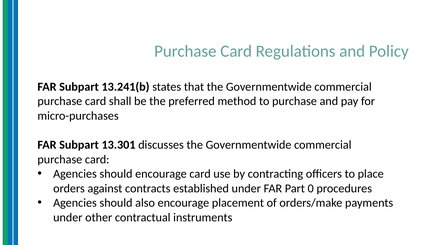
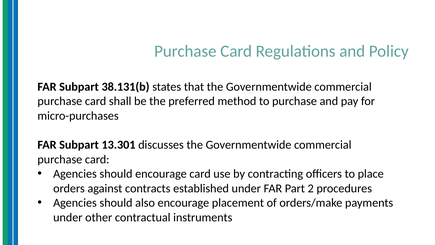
13.241(b: 13.241(b -> 38.131(b
0: 0 -> 2
